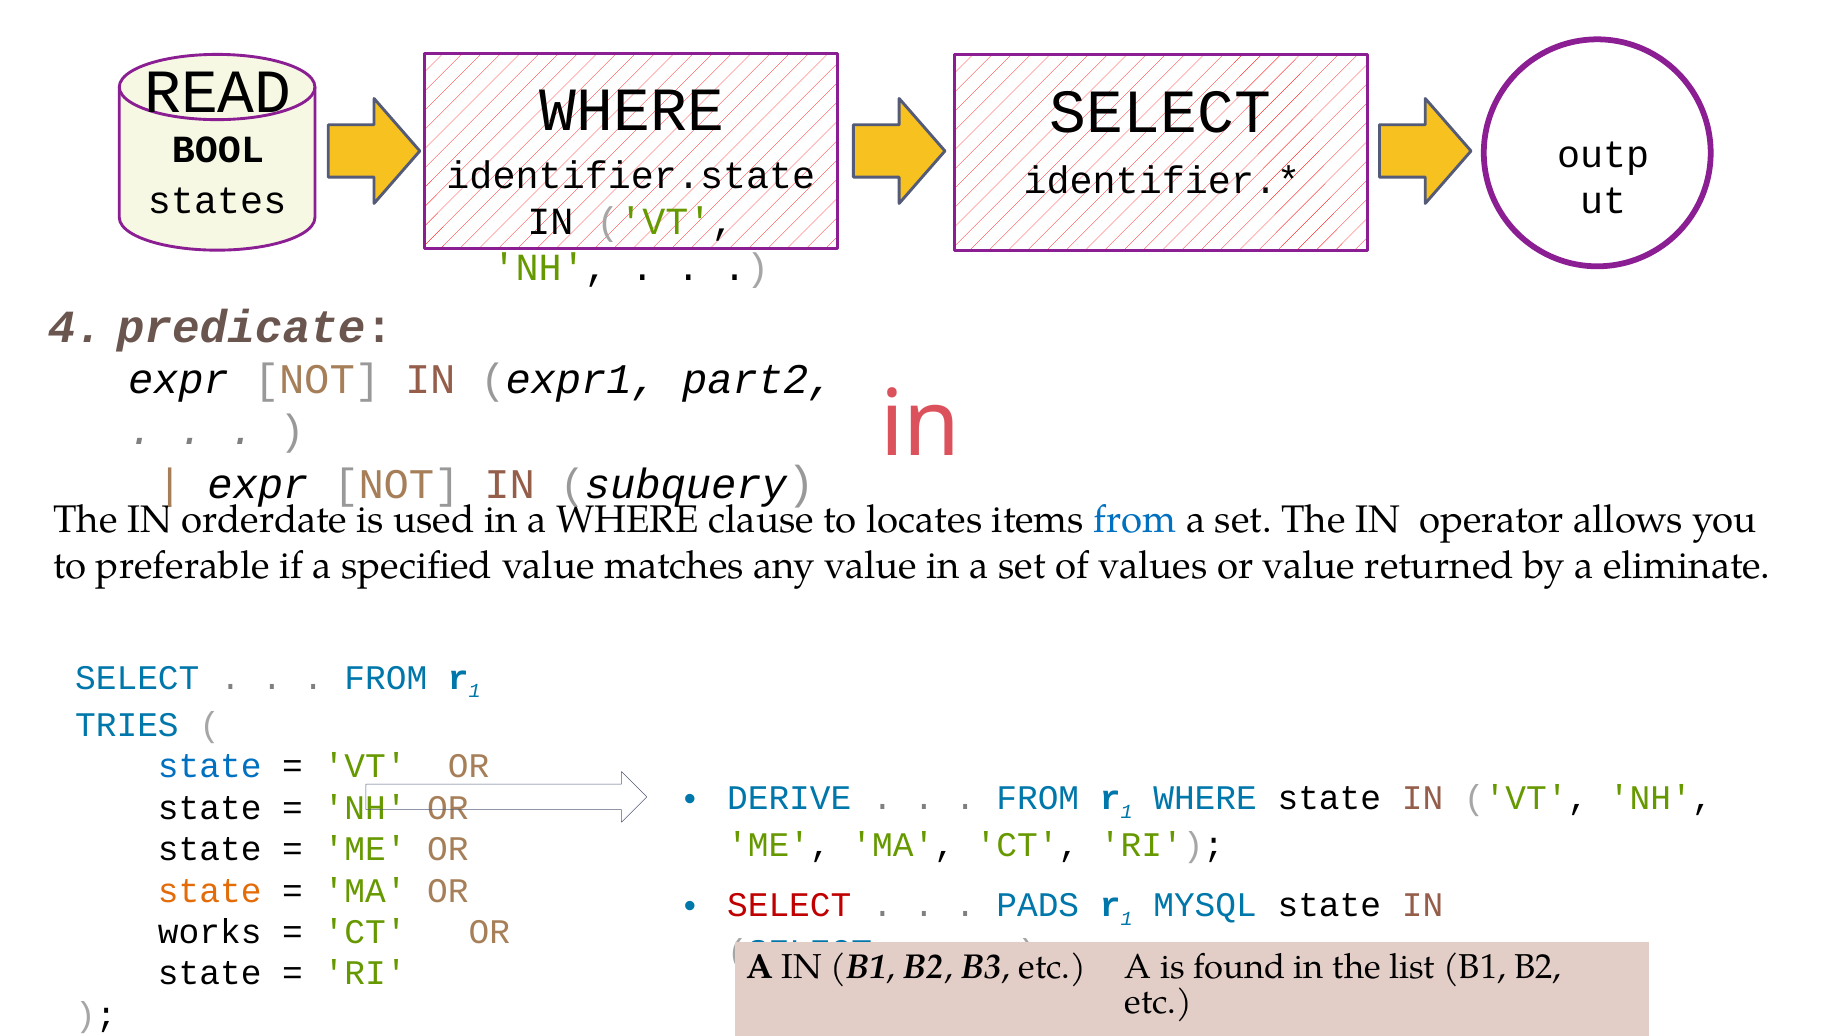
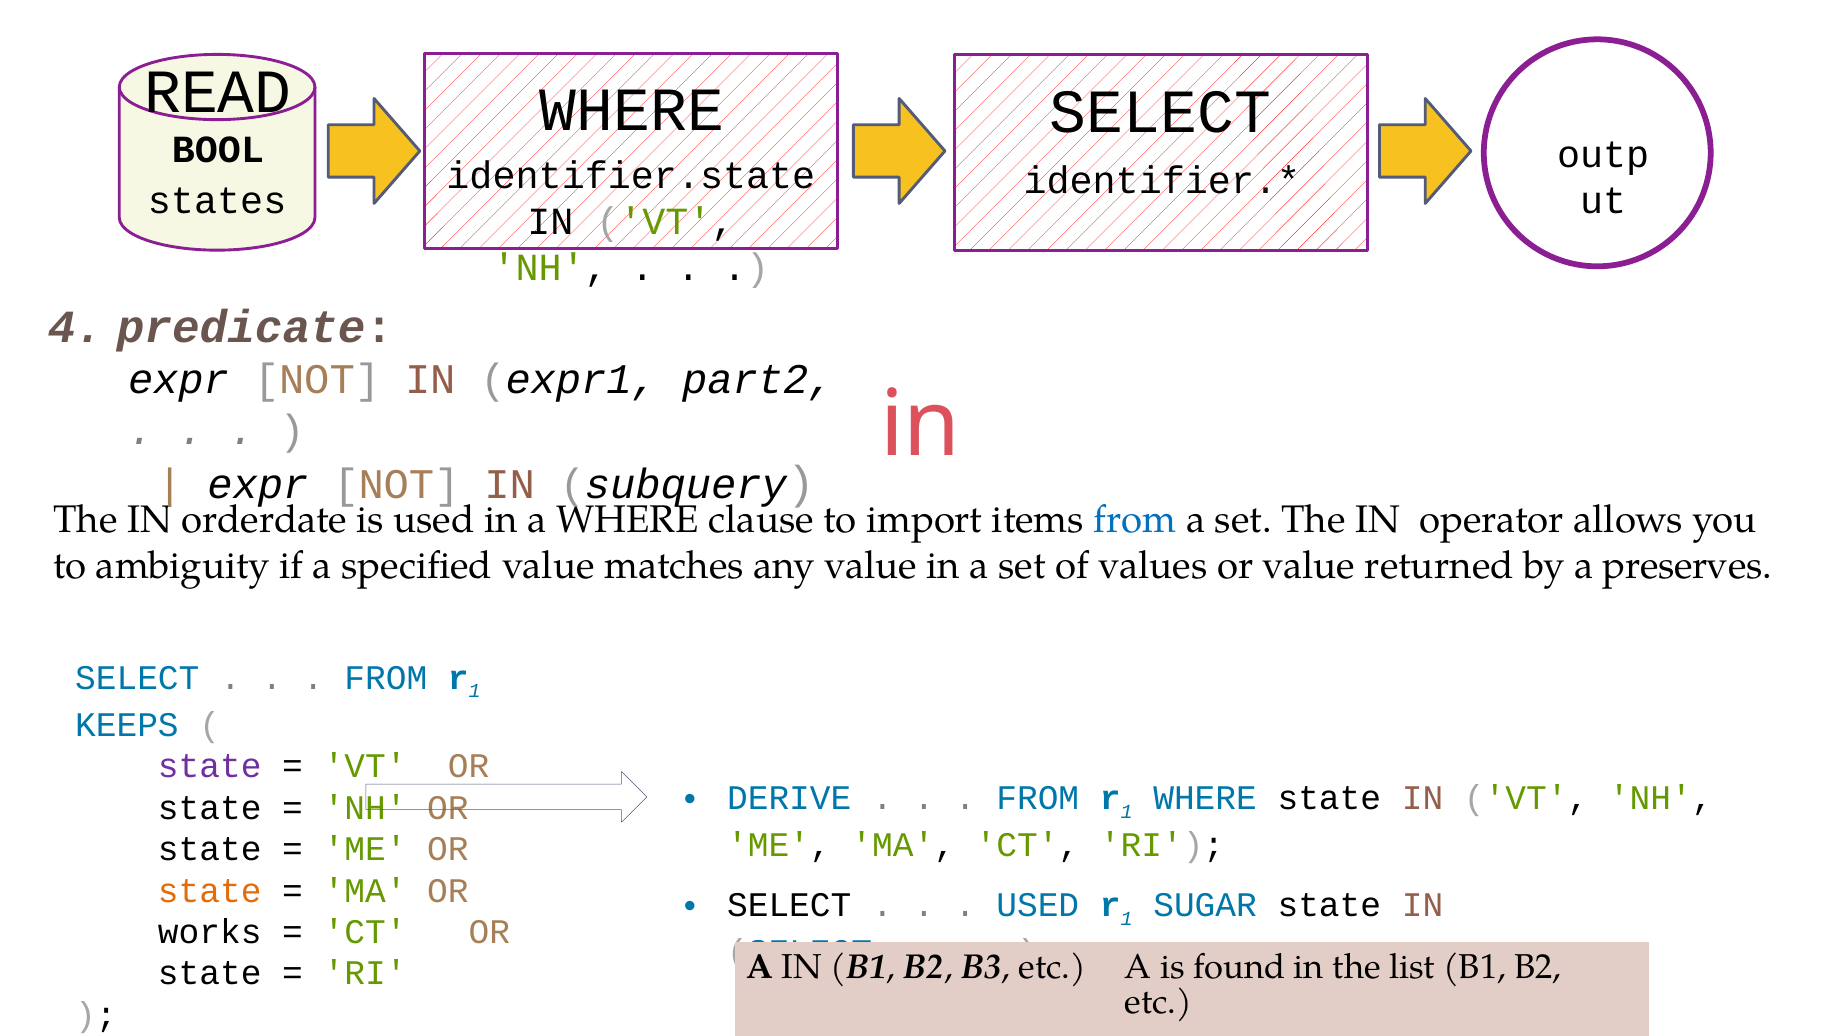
locates: locates -> import
preferable: preferable -> ambiguity
eliminate: eliminate -> preserves
TRIES: TRIES -> KEEPS
state at (210, 766) colour: blue -> purple
SELECT at (789, 905) colour: red -> black
PADS at (1038, 905): PADS -> USED
MYSQL: MYSQL -> SUGAR
